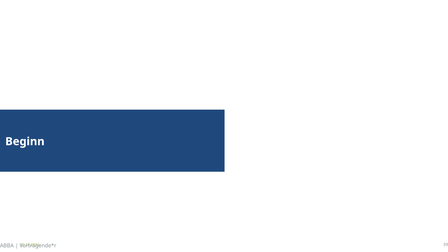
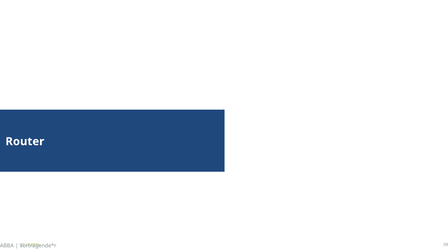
Beginn: Beginn -> Router
